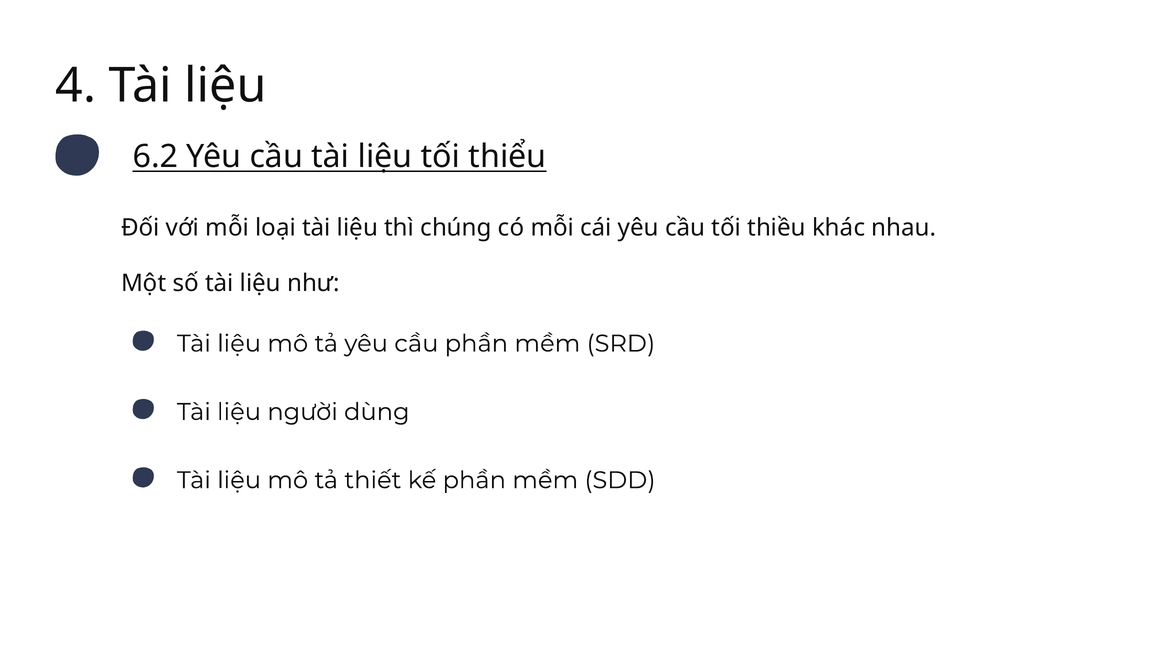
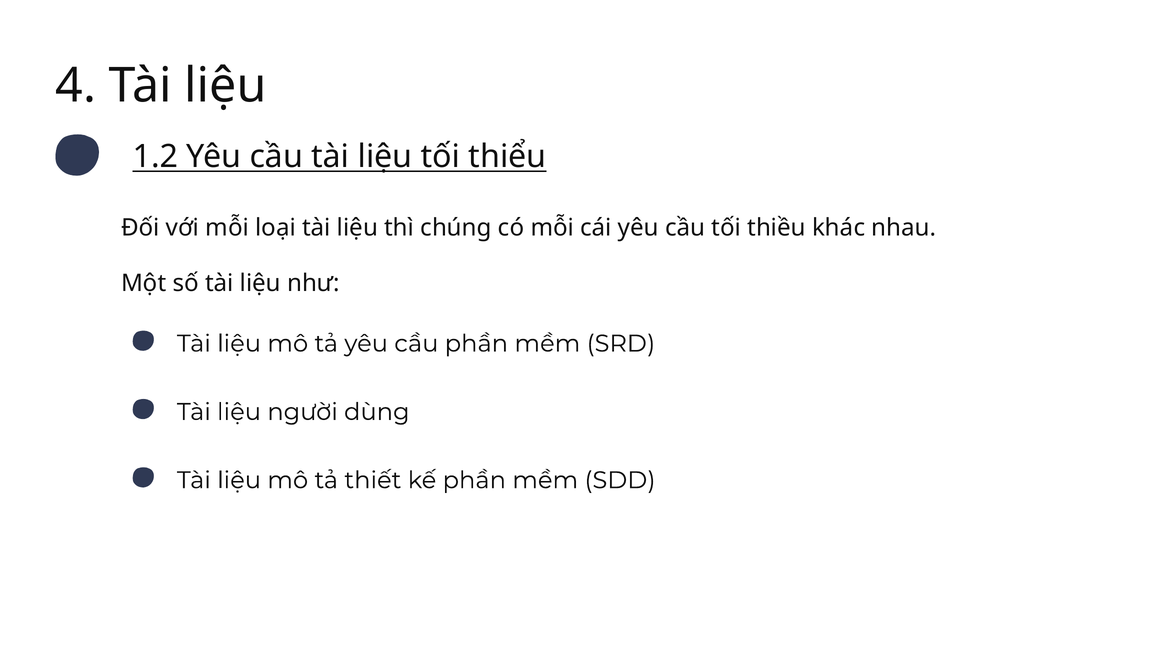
6.2: 6.2 -> 1.2
